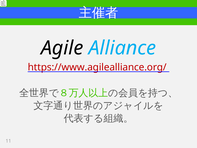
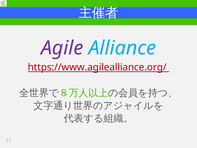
Agile colour: black -> purple
